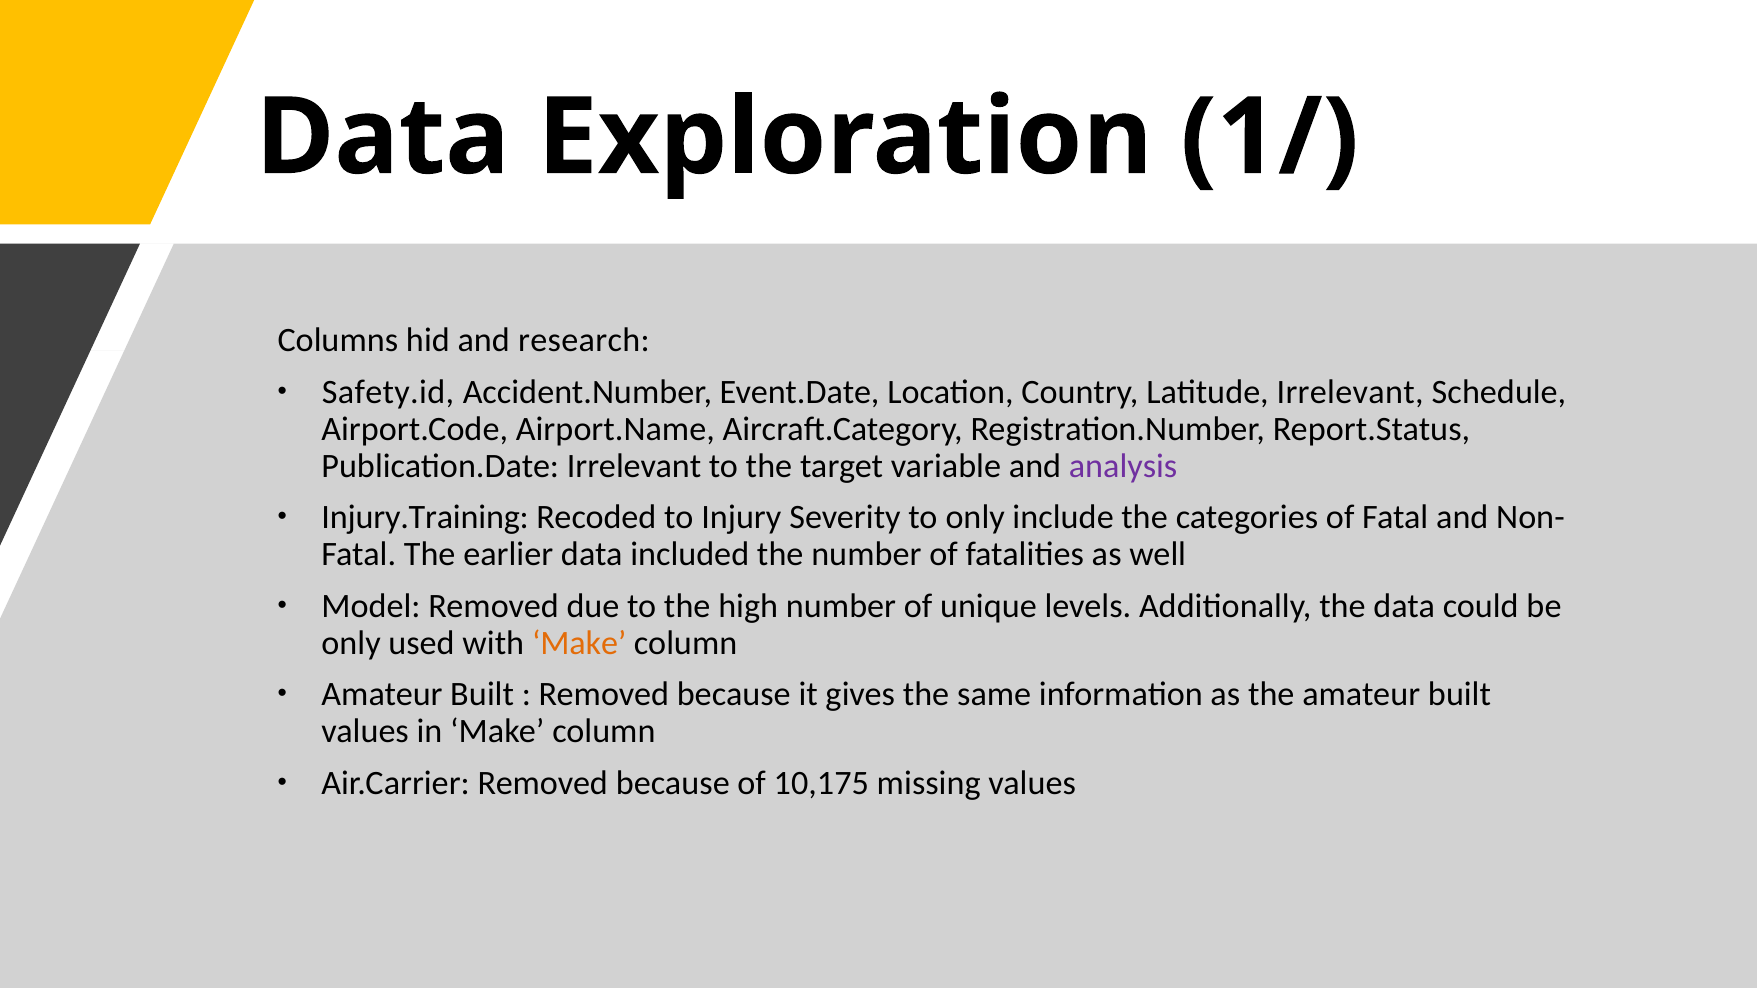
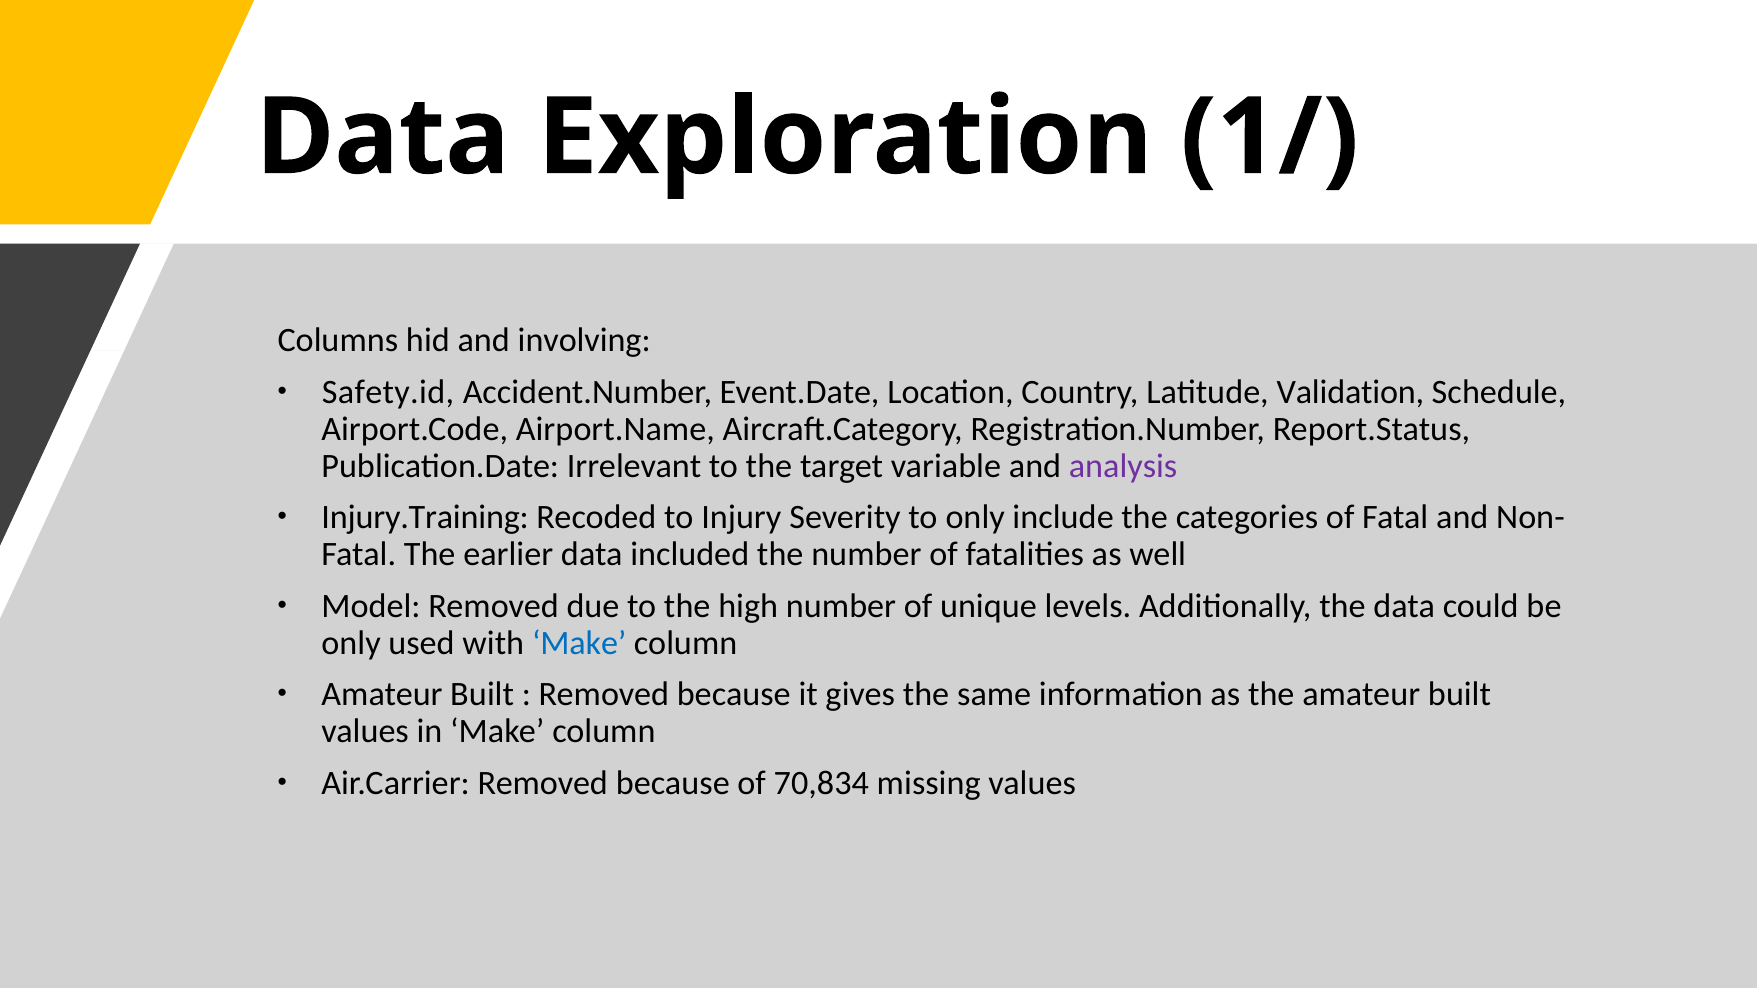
research: research -> involving
Latitude Irrelevant: Irrelevant -> Validation
Make at (579, 643) colour: orange -> blue
10,175: 10,175 -> 70,834
